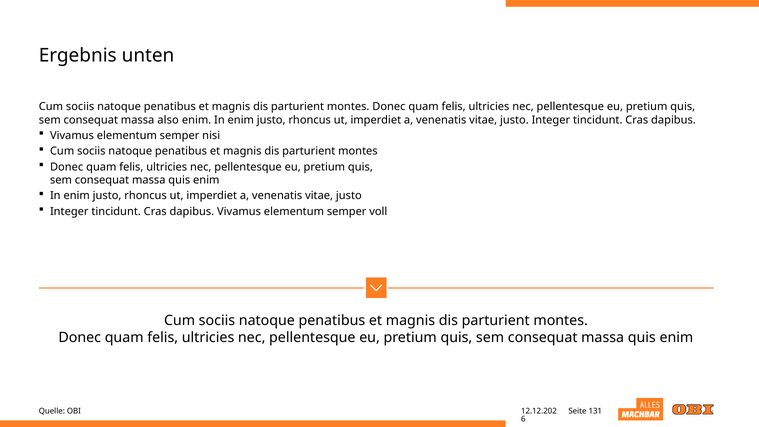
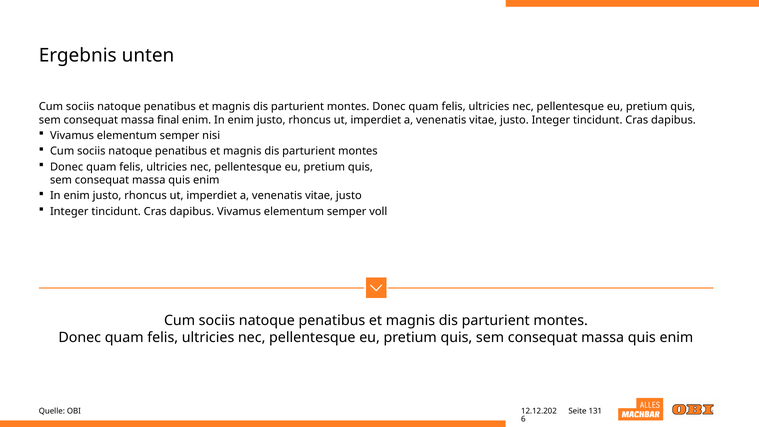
also: also -> final
